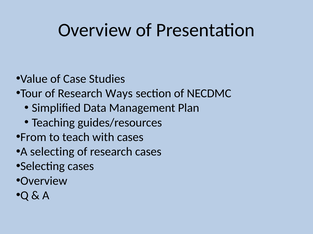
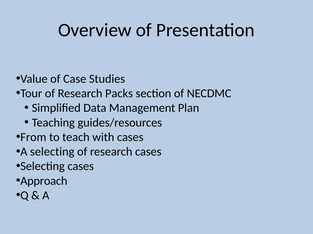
Ways: Ways -> Packs
Overview at (44, 181): Overview -> Approach
